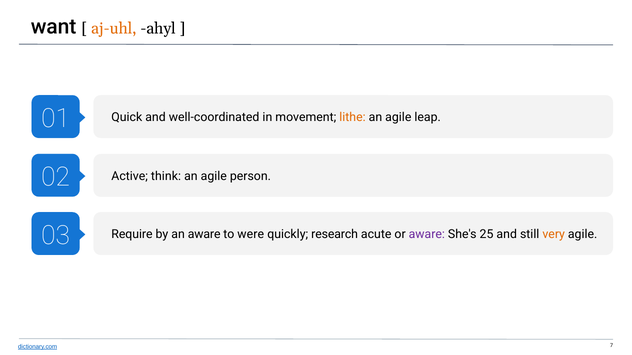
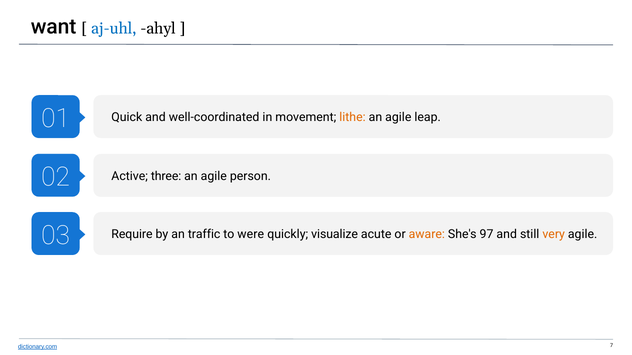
aj-uhl colour: orange -> blue
think: think -> three
an aware: aware -> traffic
research: research -> visualize
aware at (427, 235) colour: purple -> orange
25: 25 -> 97
